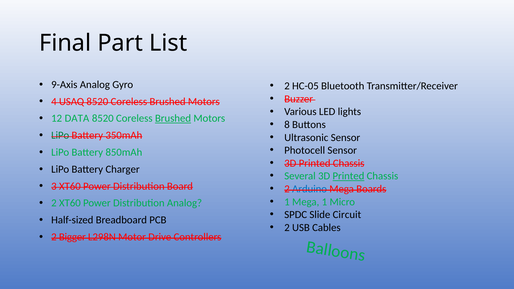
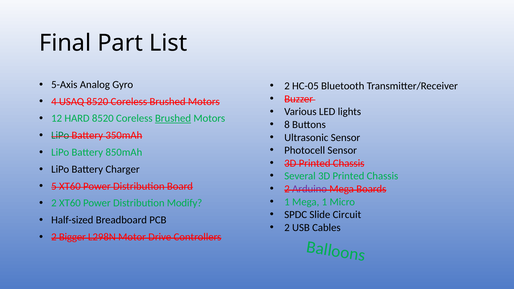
9-Axis: 9-Axis -> 5-Axis
DATA: DATA -> HARD
Printed at (348, 176) underline: present -> none
3: 3 -> 5
Arduino colour: blue -> purple
Distribution Analog: Analog -> Modify
